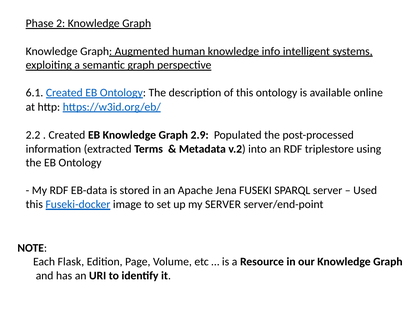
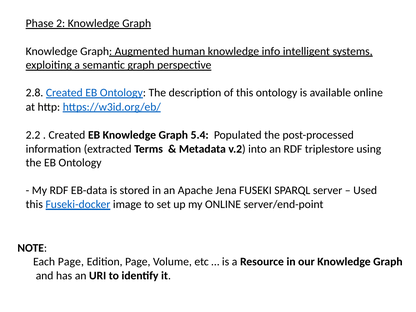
6.1: 6.1 -> 2.8
2.9: 2.9 -> 5.4
my SERVER: SERVER -> ONLINE
Each Flask: Flask -> Page
